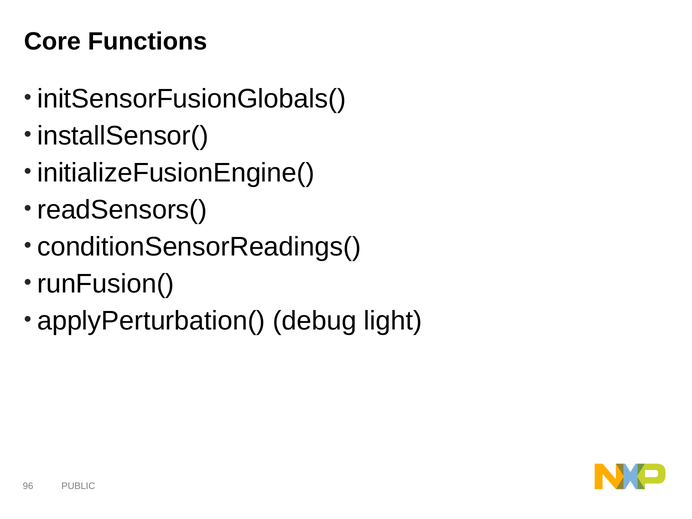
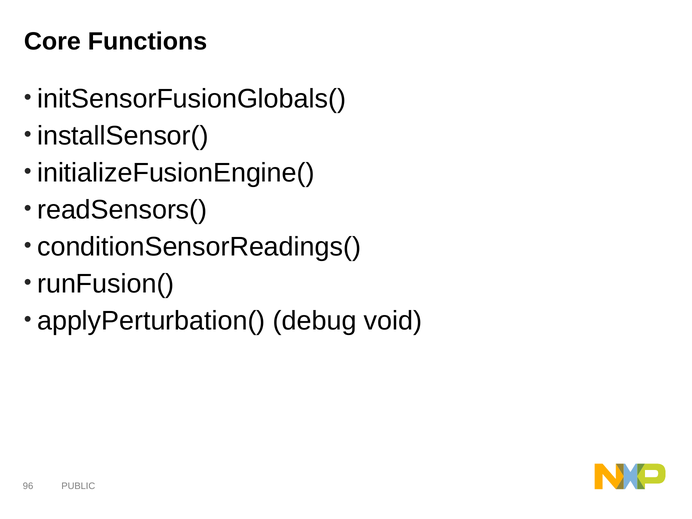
light: light -> void
